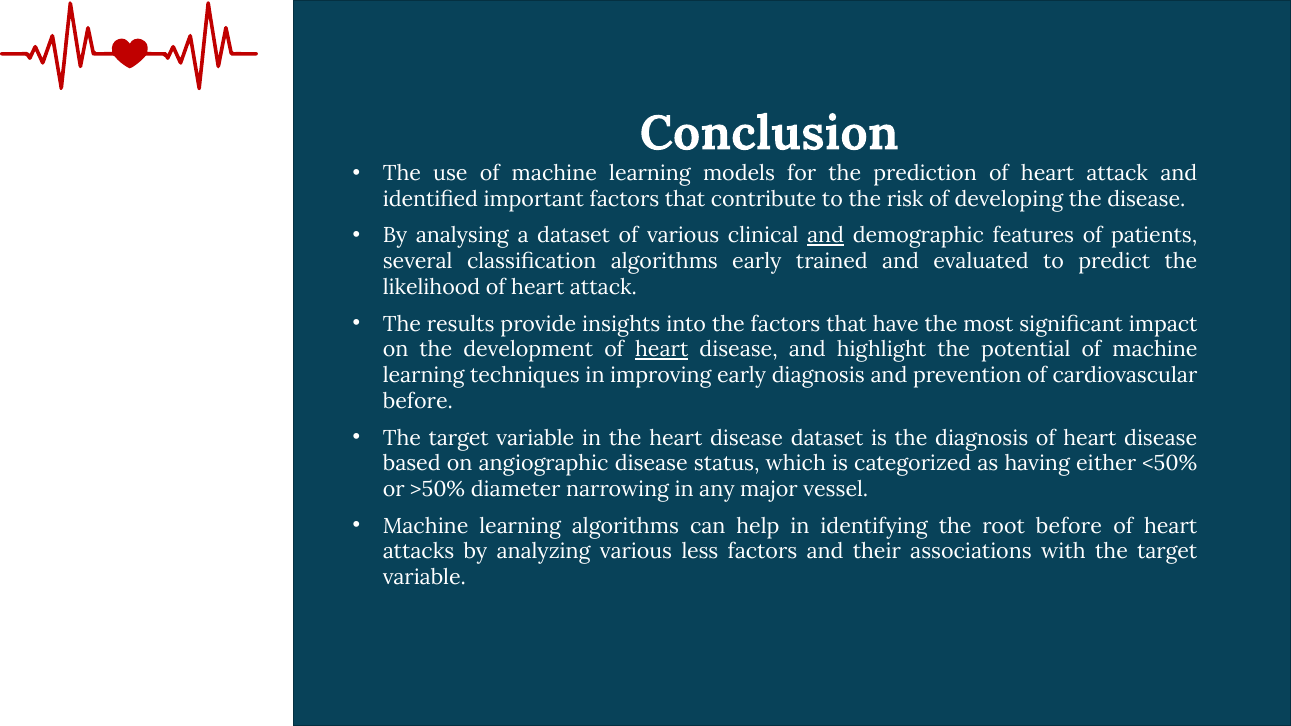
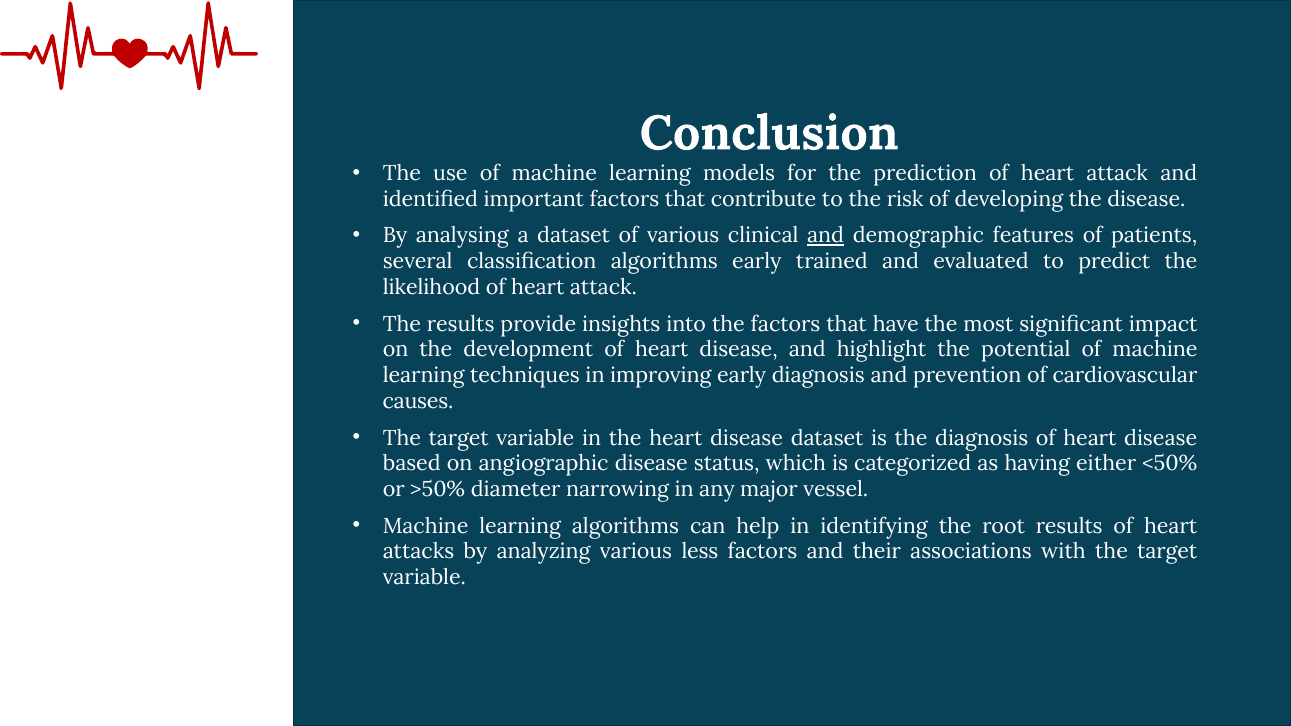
heart at (662, 350) underline: present -> none
before at (418, 401): before -> causes
root before: before -> results
